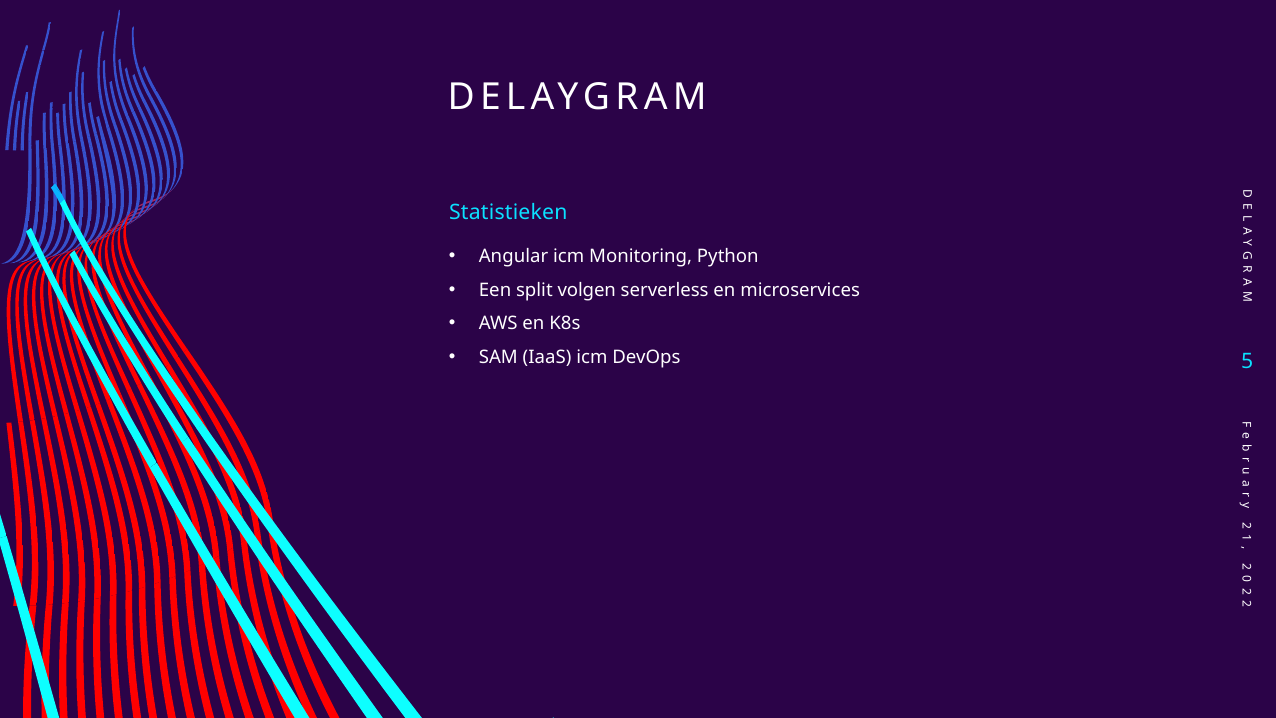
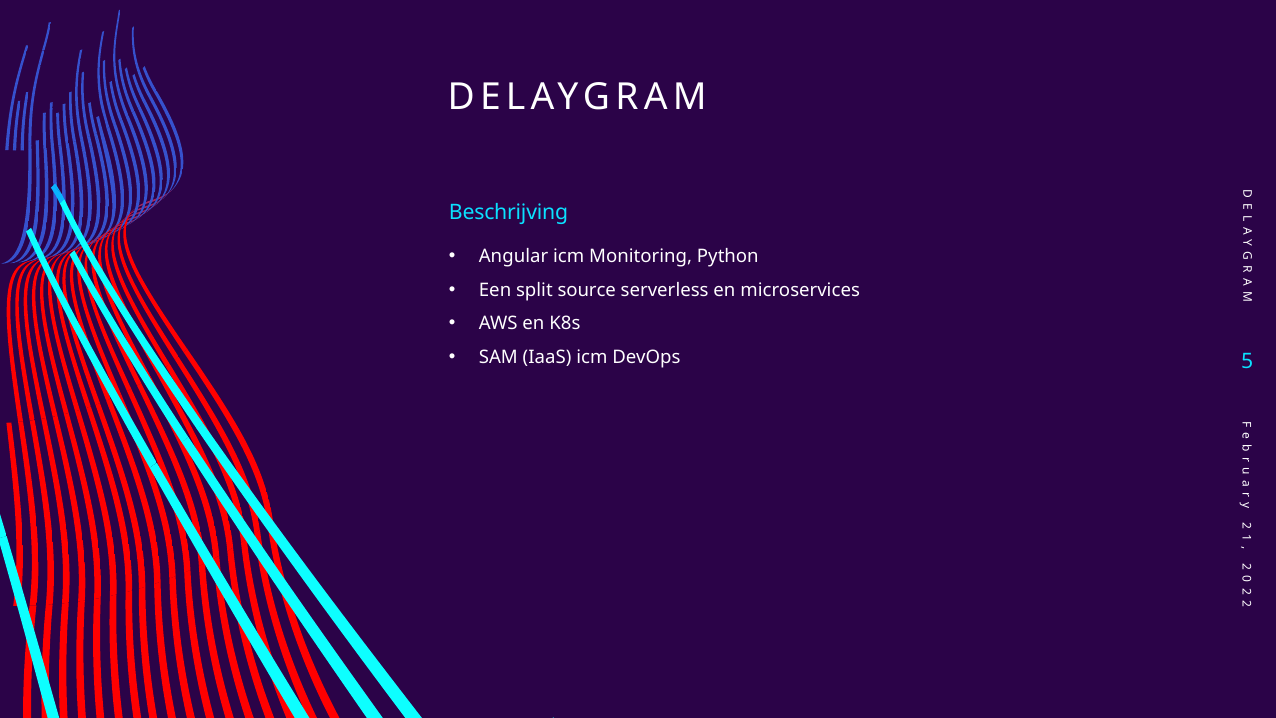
Statistieken: Statistieken -> Beschrijving
volgen: volgen -> source
